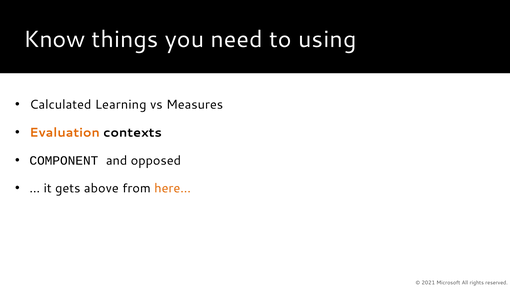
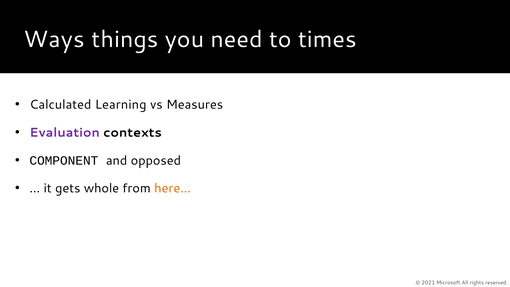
Know: Know -> Ways
using: using -> times
Evaluation colour: orange -> purple
above: above -> whole
